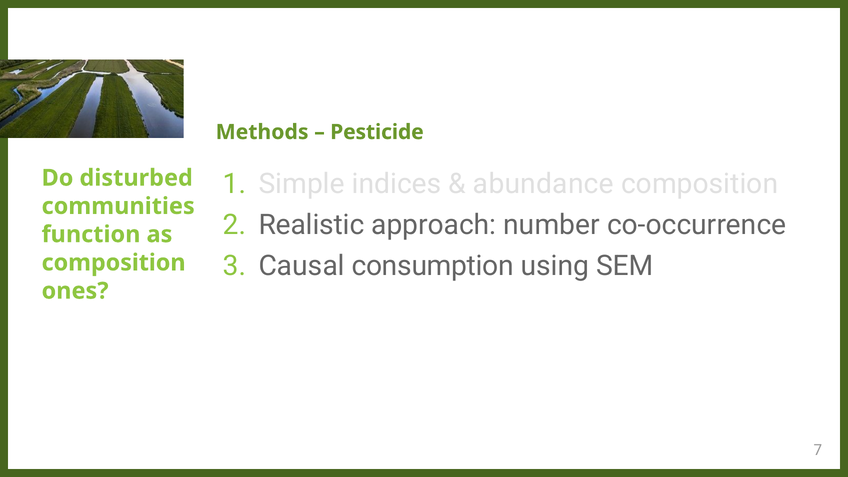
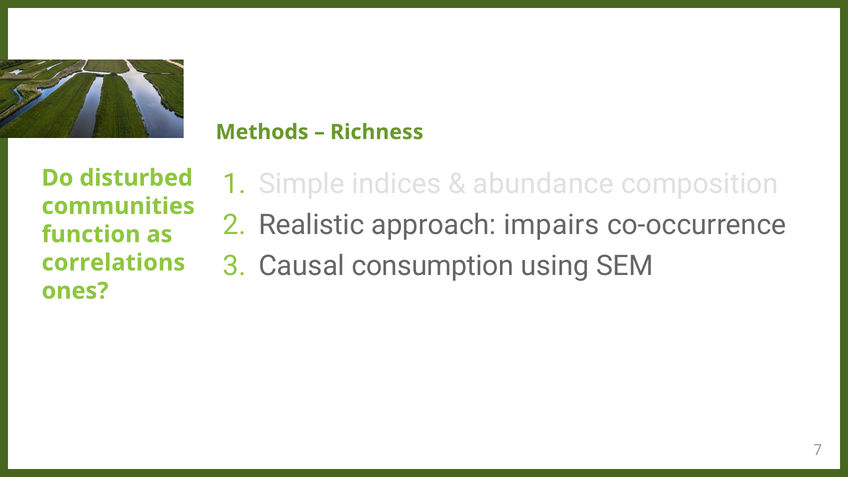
Pesticide: Pesticide -> Richness
number: number -> impairs
composition at (114, 263): composition -> correlations
